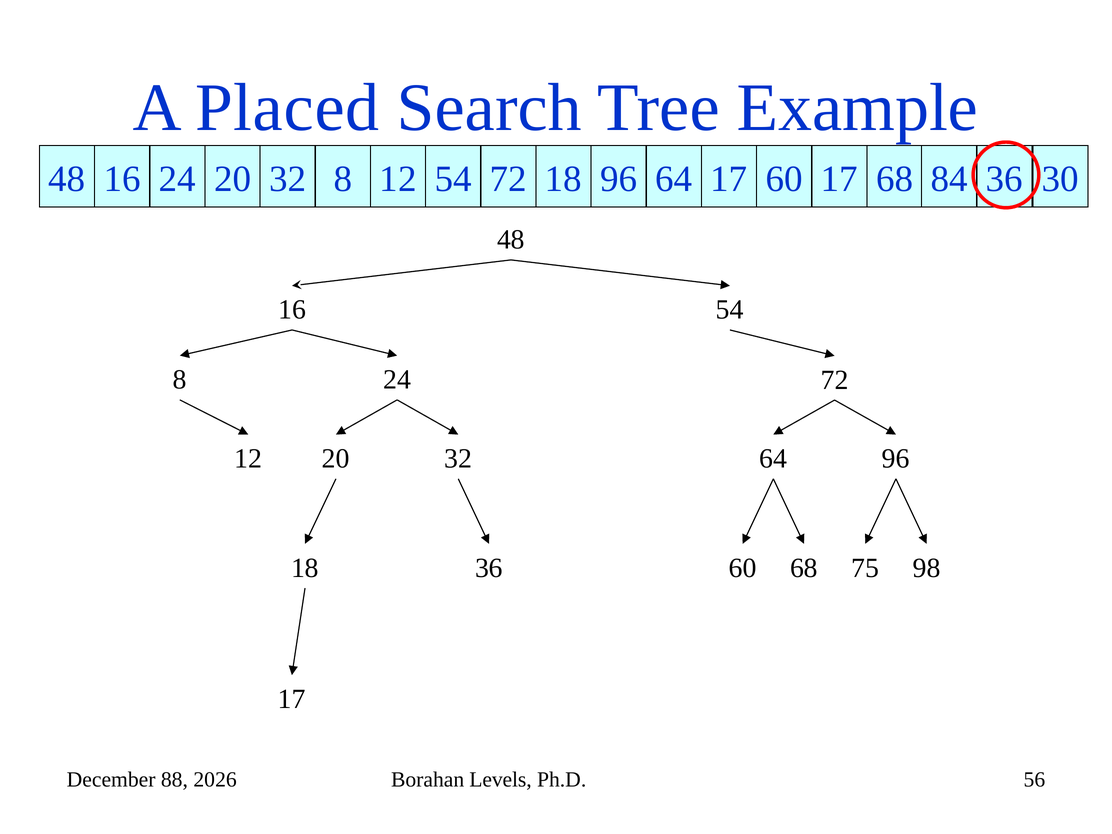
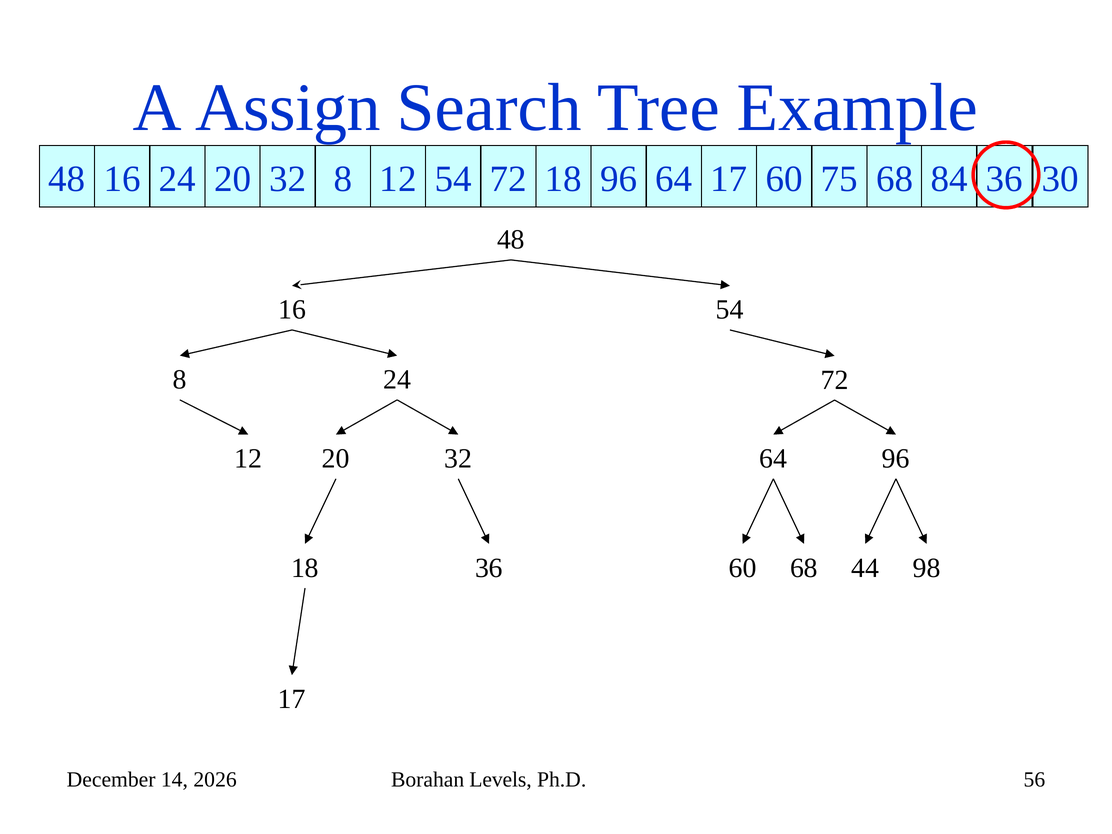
Placed: Placed -> Assign
60 17: 17 -> 75
75: 75 -> 44
88: 88 -> 14
